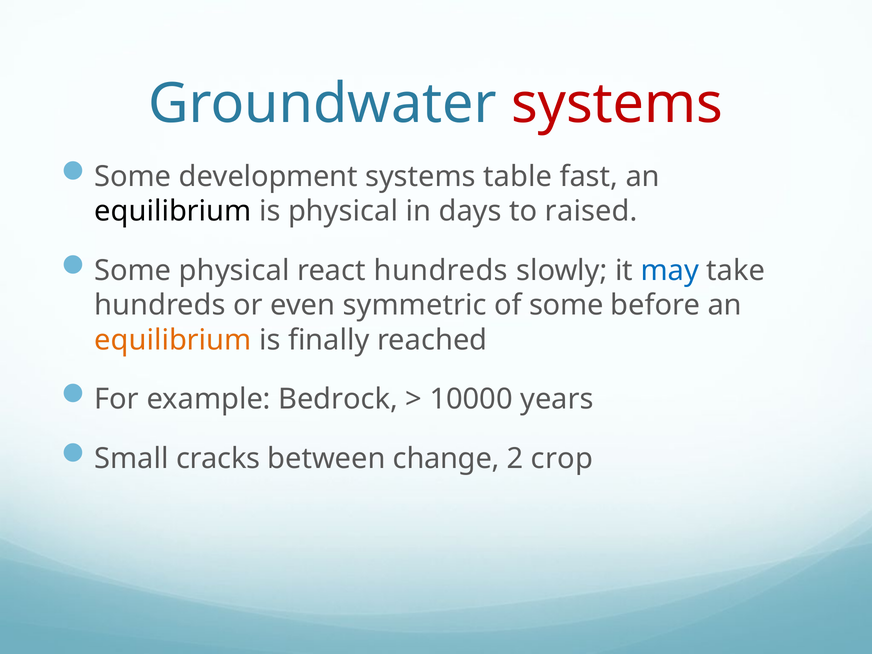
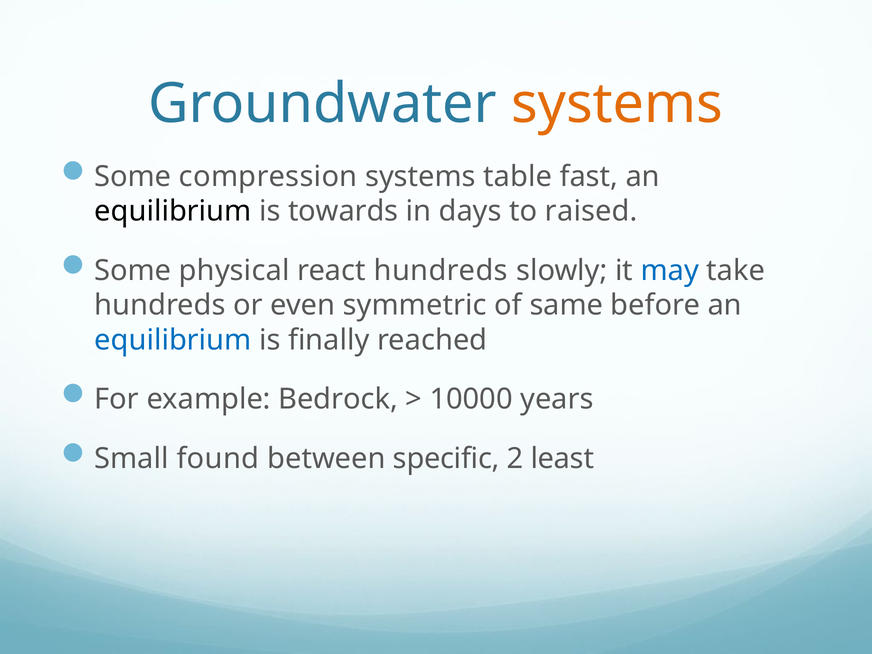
systems at (617, 104) colour: red -> orange
development: development -> compression
is physical: physical -> towards
of some: some -> same
equilibrium at (173, 340) colour: orange -> blue
cracks: cracks -> found
change: change -> specific
crop: crop -> least
